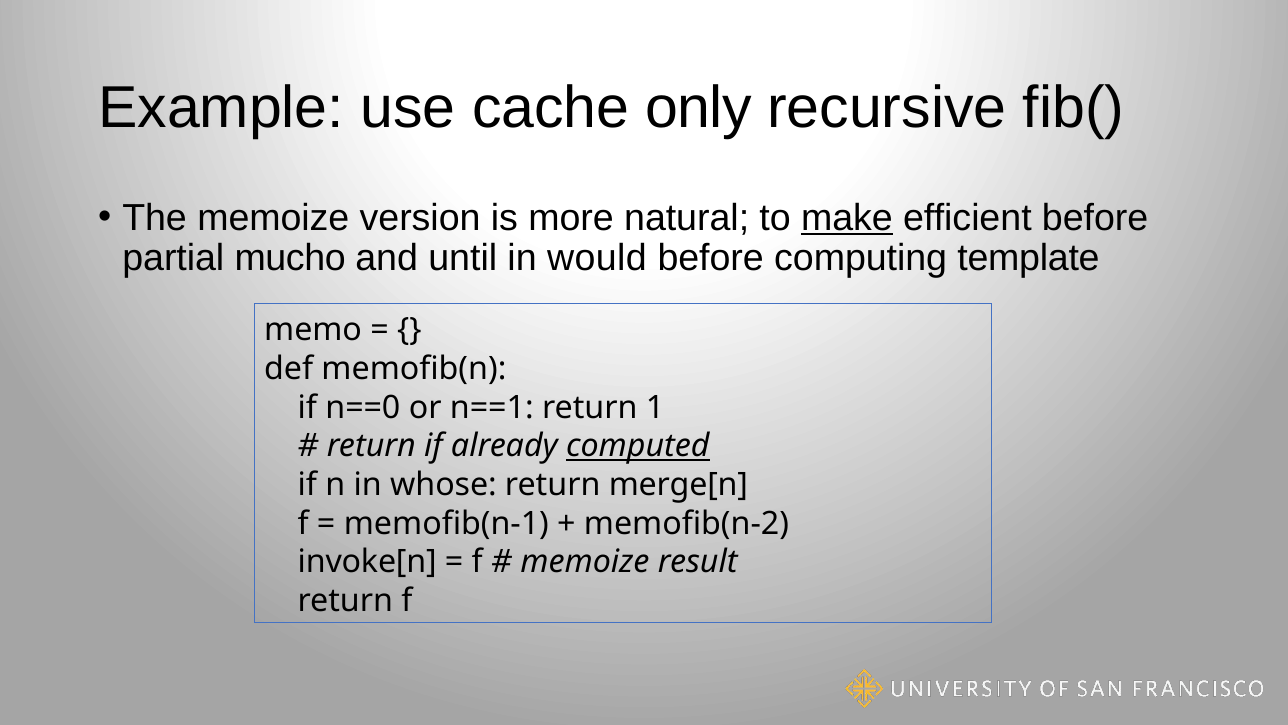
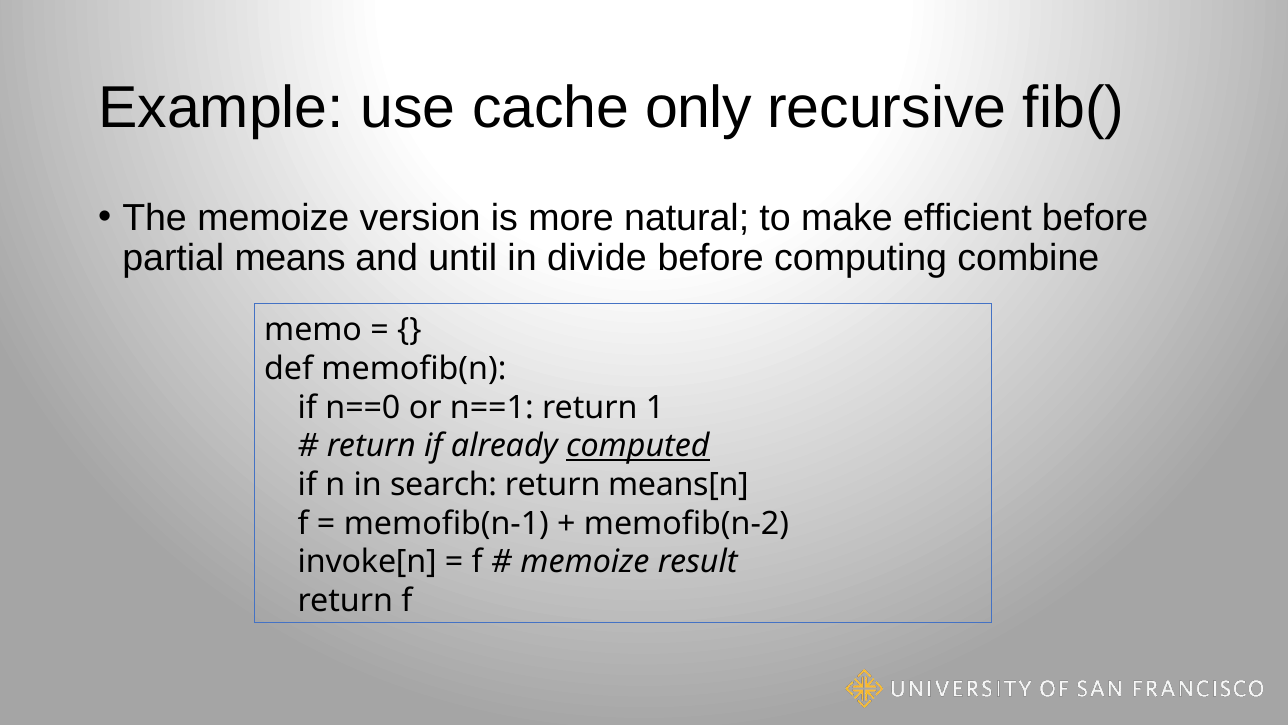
make underline: present -> none
mucho: mucho -> means
would: would -> divide
template: template -> combine
whose: whose -> search
merge[n: merge[n -> means[n
